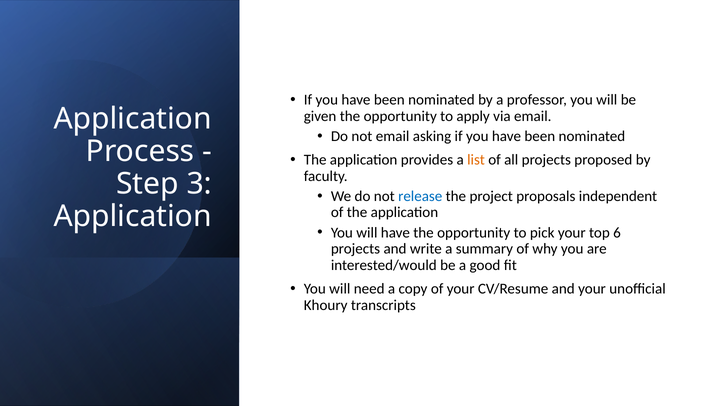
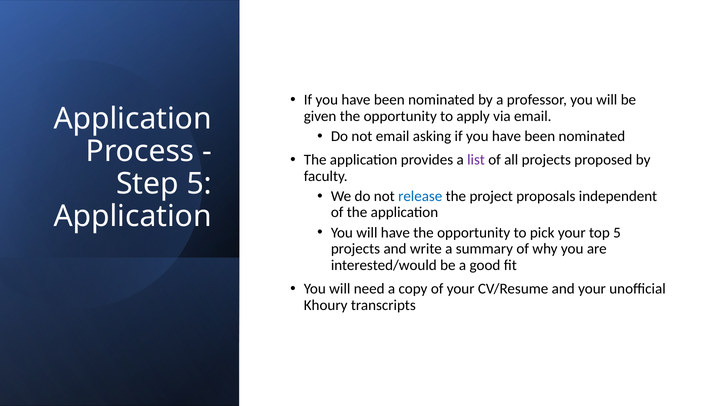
list colour: orange -> purple
Step 3: 3 -> 5
top 6: 6 -> 5
